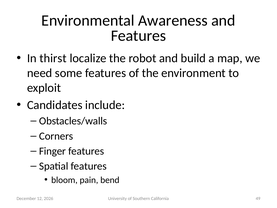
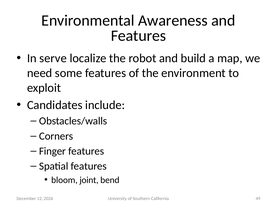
thirst: thirst -> serve
pain: pain -> joint
